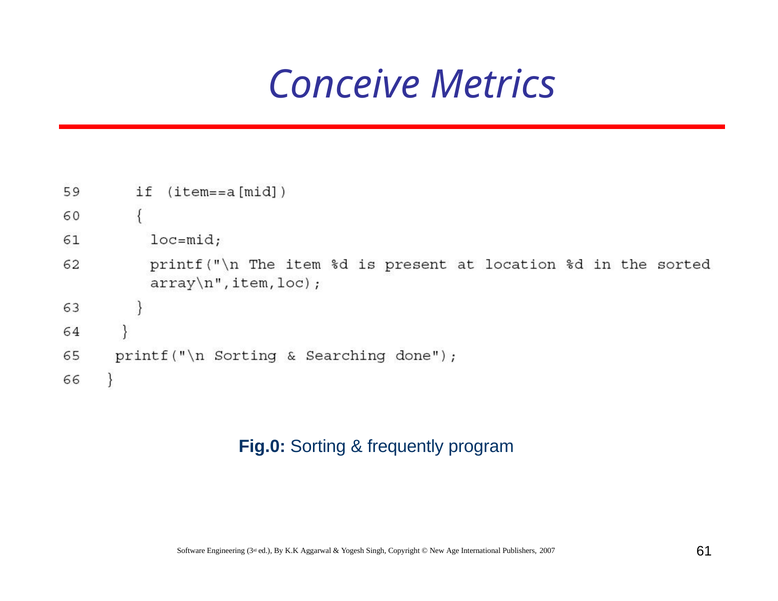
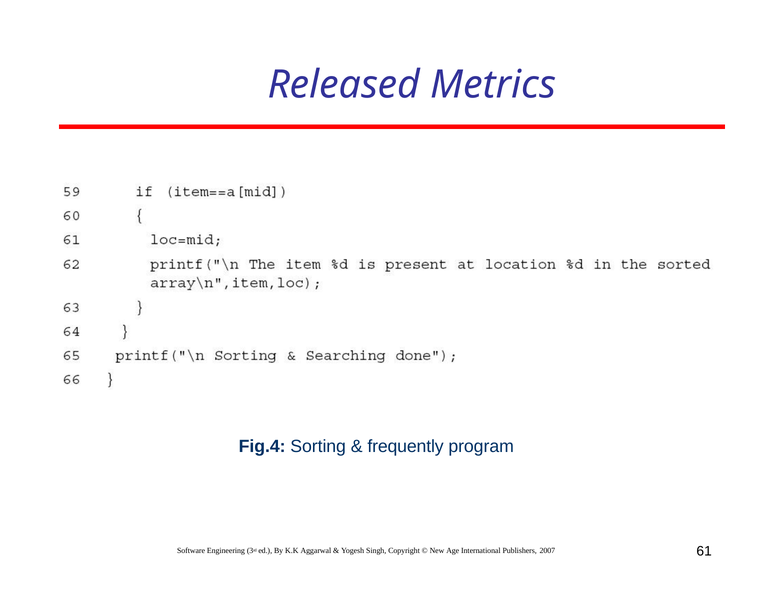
Conceive: Conceive -> Released
Fig.0: Fig.0 -> Fig.4
